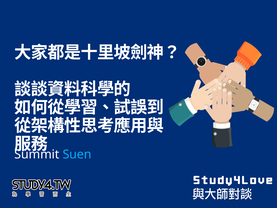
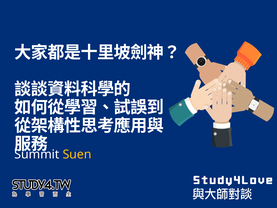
Suen colour: light blue -> yellow
